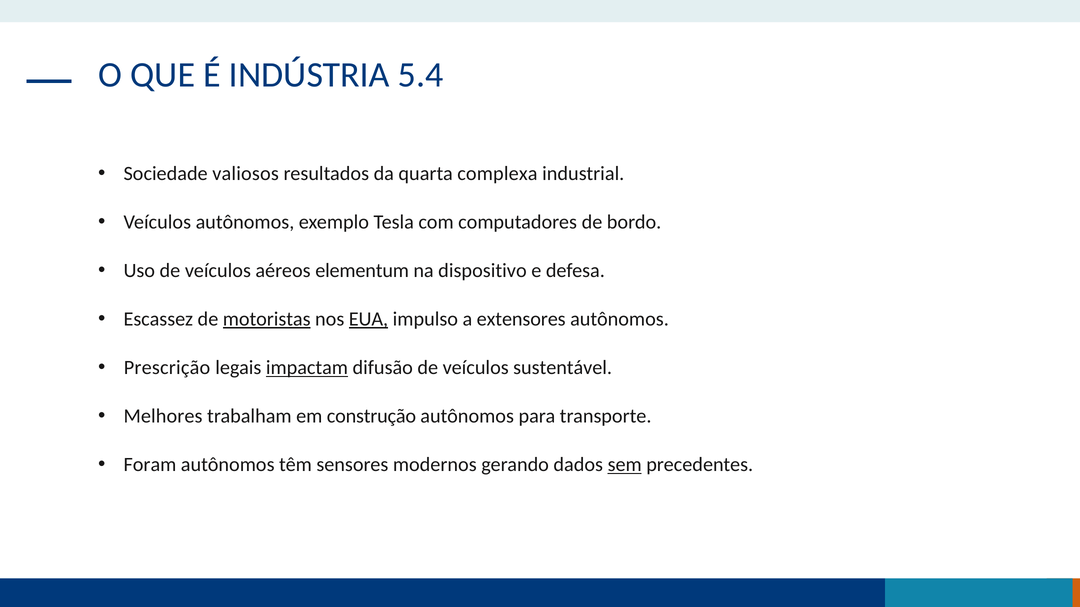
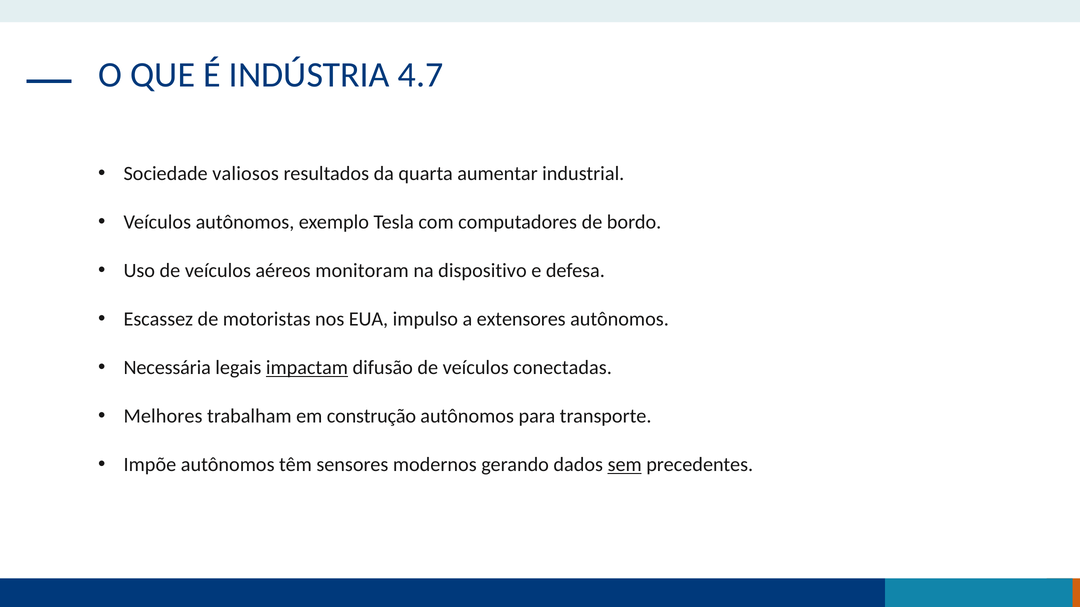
5.4: 5.4 -> 4.7
complexa: complexa -> aumentar
elementum: elementum -> monitoram
motoristas underline: present -> none
EUA underline: present -> none
Prescrição: Prescrição -> Necessária
sustentável: sustentável -> conectadas
Foram: Foram -> Impõe
